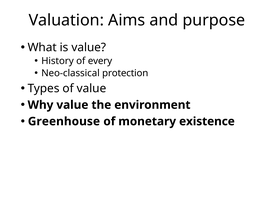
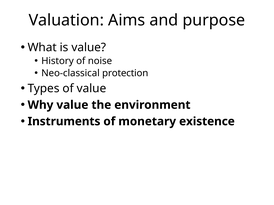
every: every -> noise
Greenhouse: Greenhouse -> Instruments
